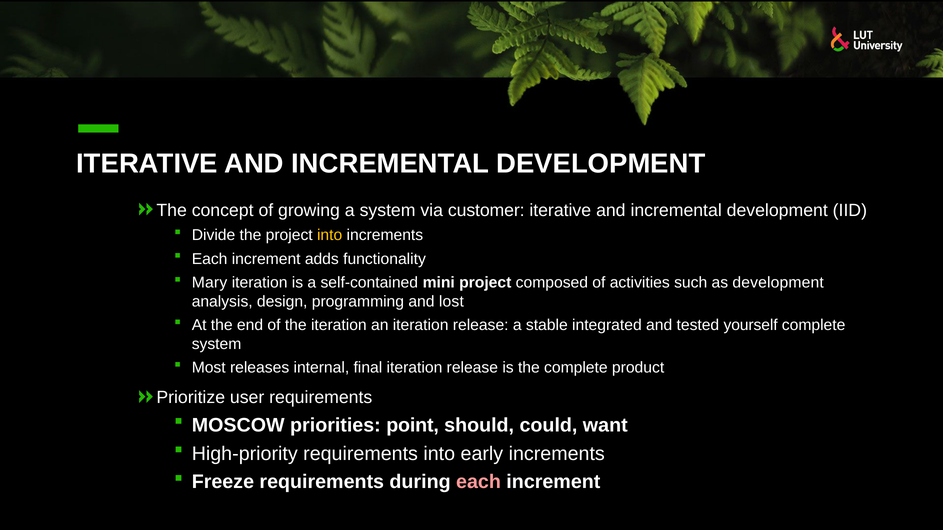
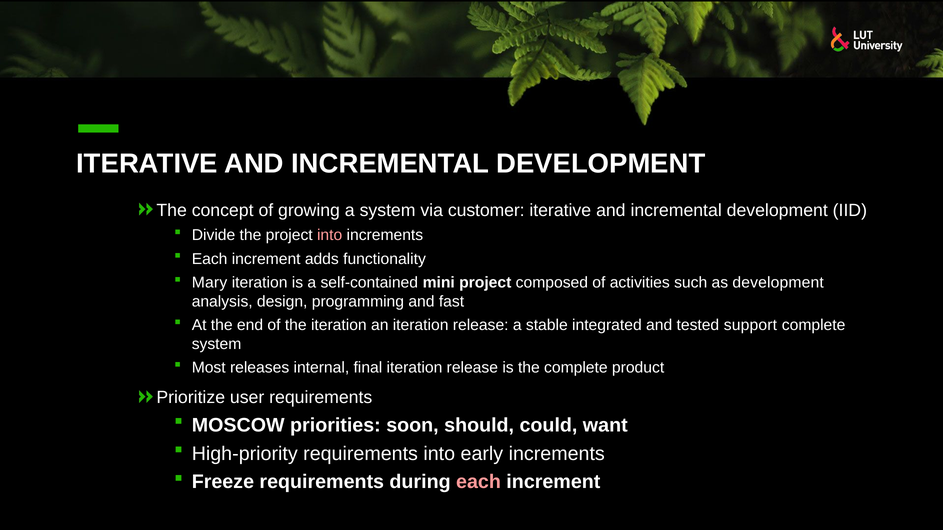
into at (330, 235) colour: yellow -> pink
lost: lost -> fast
yourself: yourself -> support
point: point -> soon
